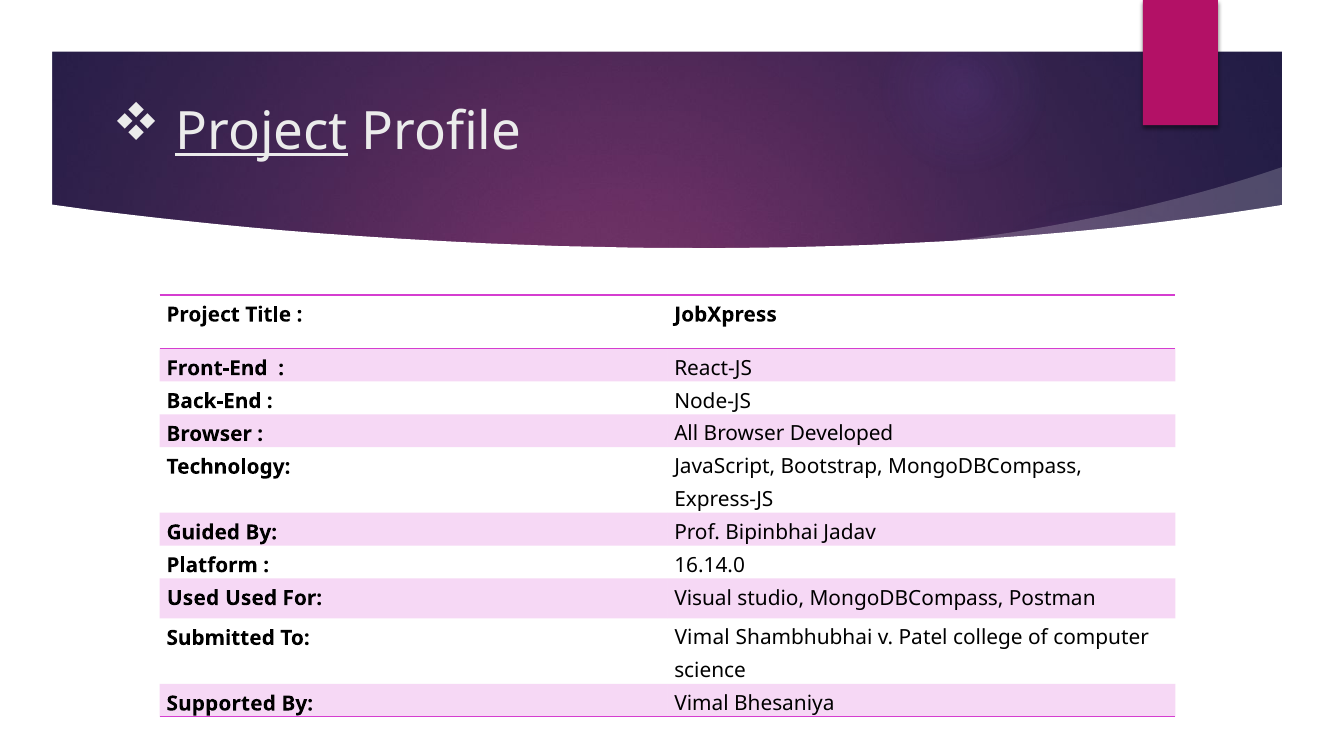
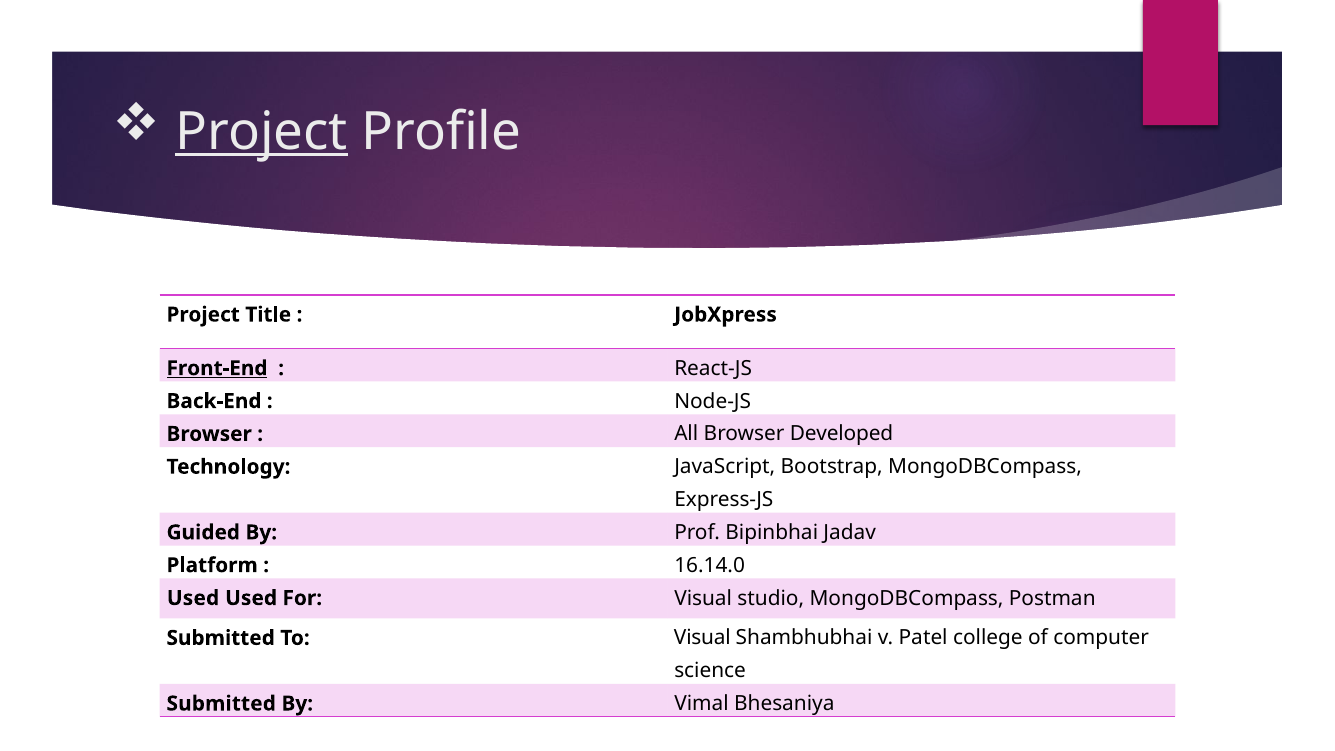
Front-End underline: none -> present
To Vimal: Vimal -> Visual
Supported at (221, 704): Supported -> Submitted
